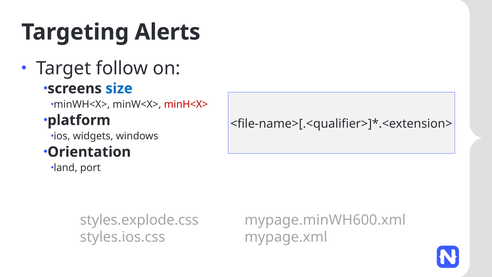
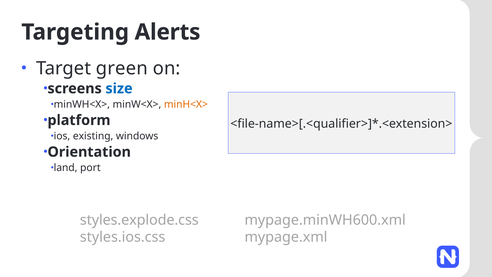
follow: follow -> green
minH<X> colour: red -> orange
widgets: widgets -> existing
